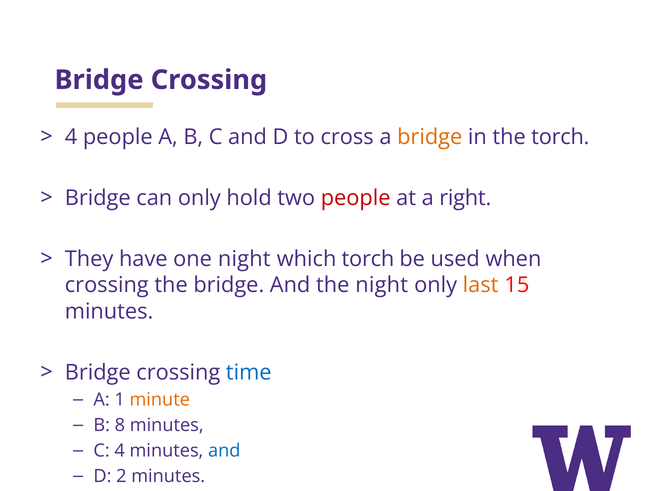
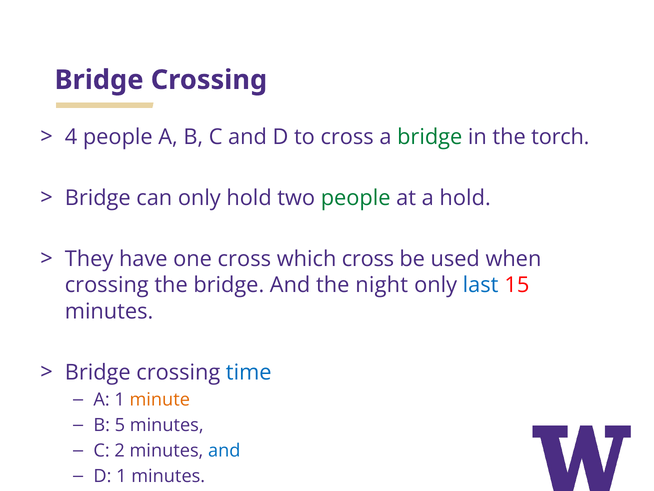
bridge at (430, 137) colour: orange -> green
people at (356, 198) colour: red -> green
a right: right -> hold
one night: night -> cross
which torch: torch -> cross
last colour: orange -> blue
8: 8 -> 5
C 4: 4 -> 2
D 2: 2 -> 1
